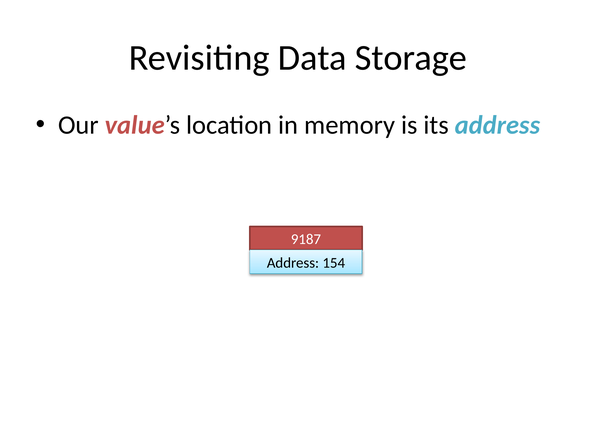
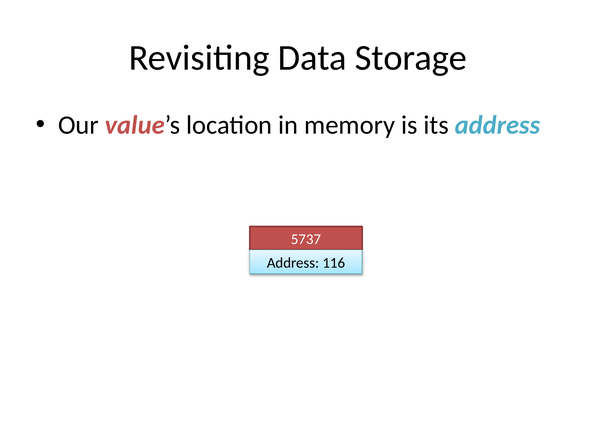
9187: 9187 -> 5737
154: 154 -> 116
